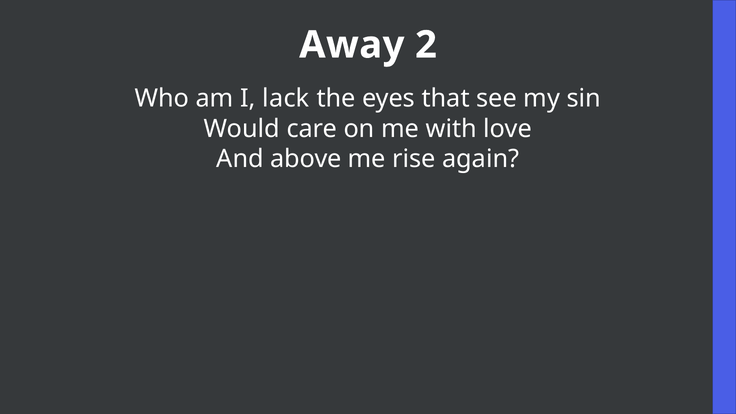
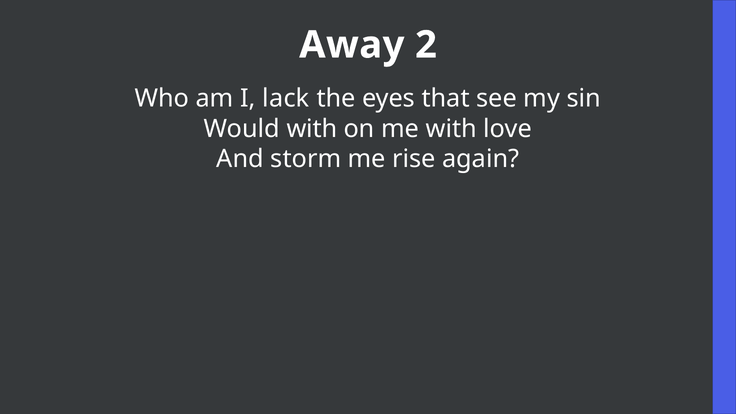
Would care: care -> with
above: above -> storm
